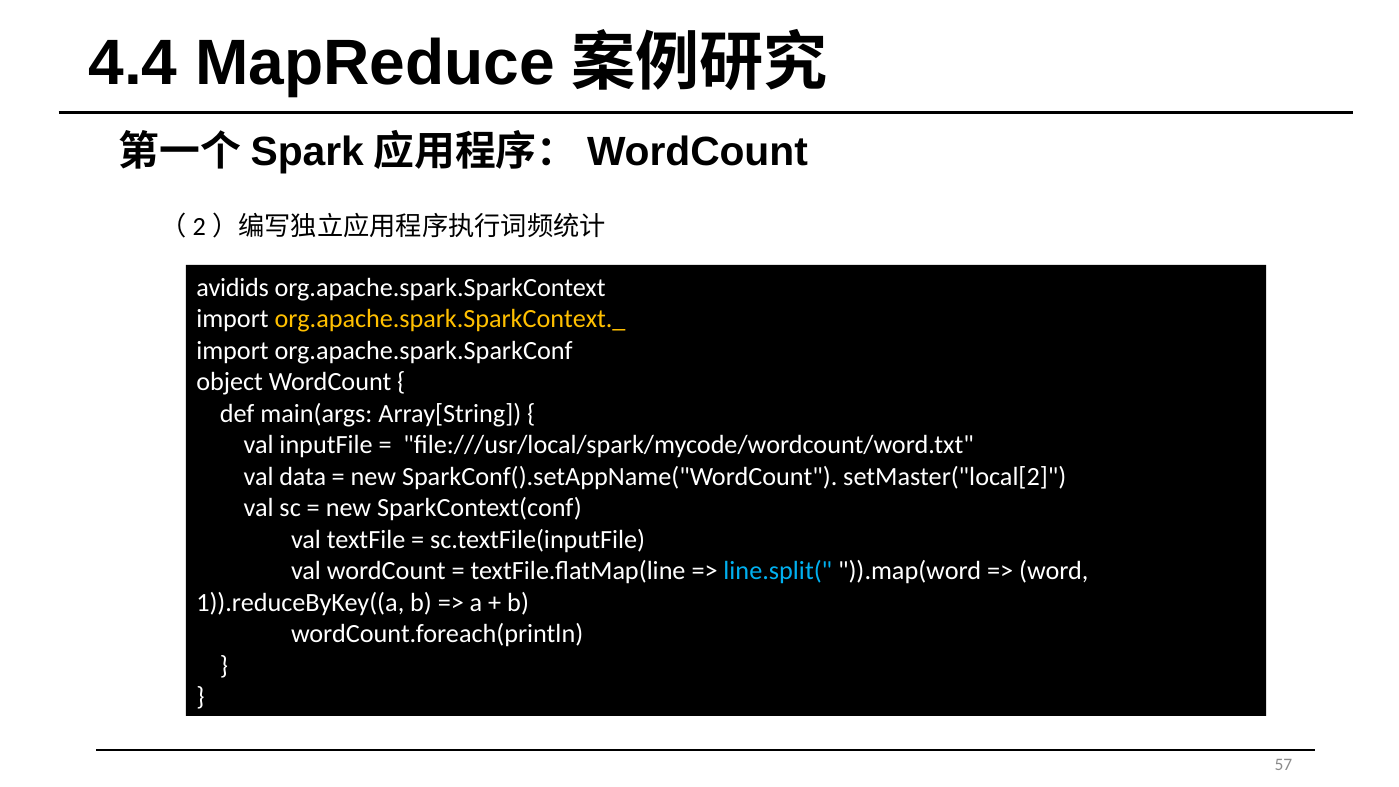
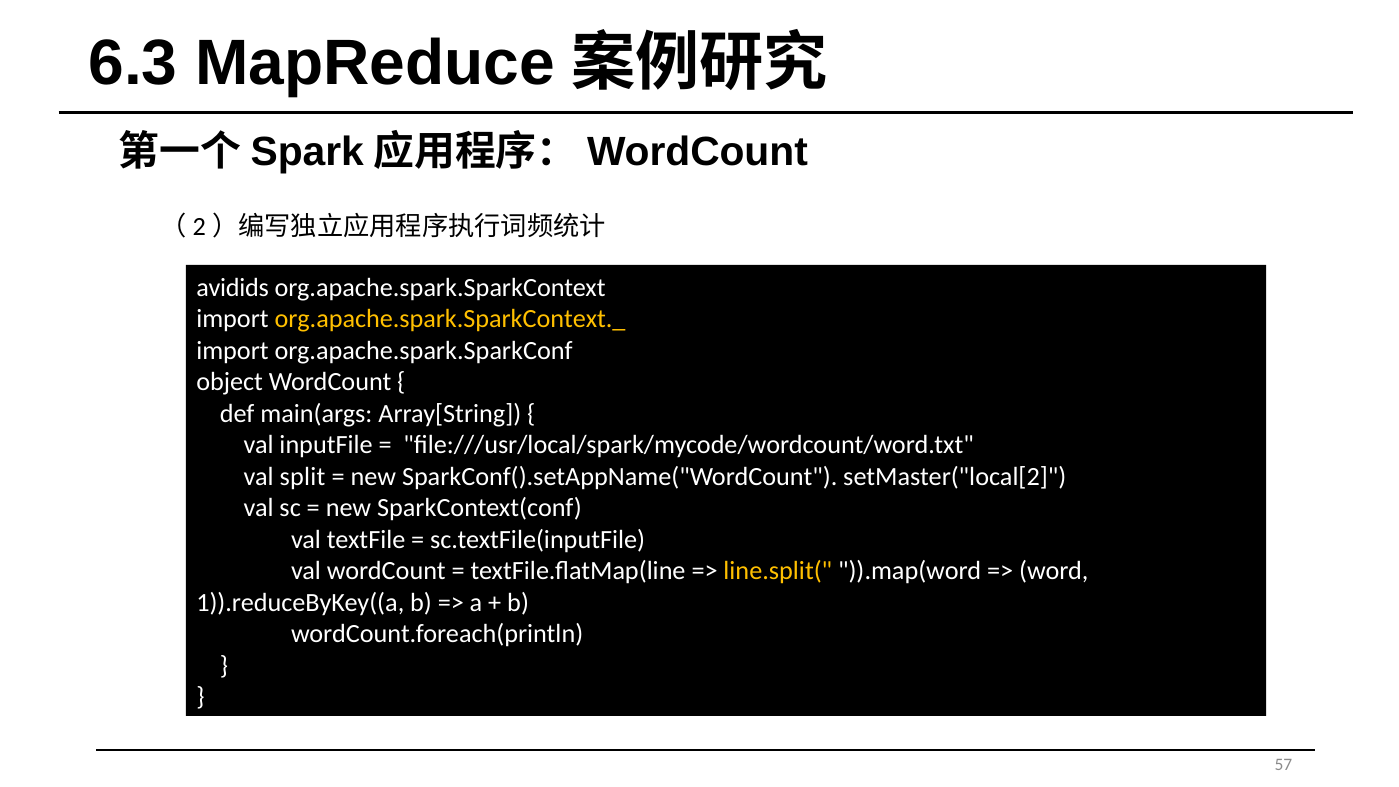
4.4: 4.4 -> 6.3
data: data -> split
line.split( colour: light blue -> yellow
